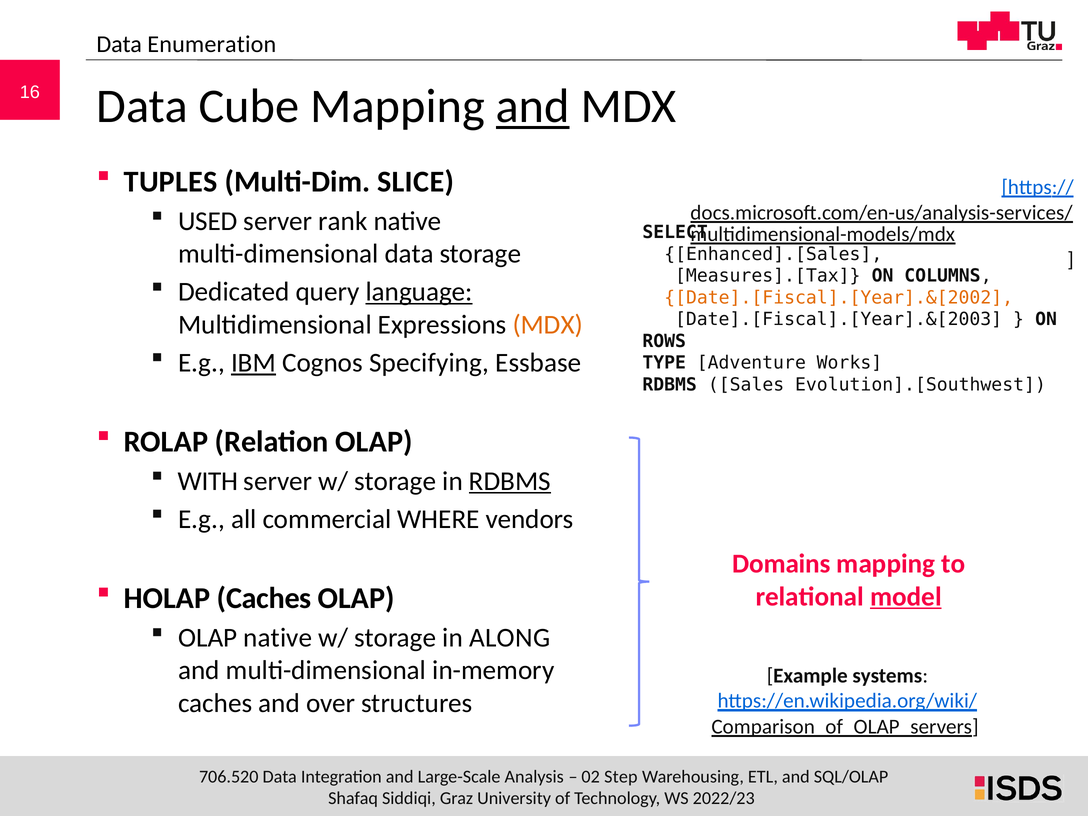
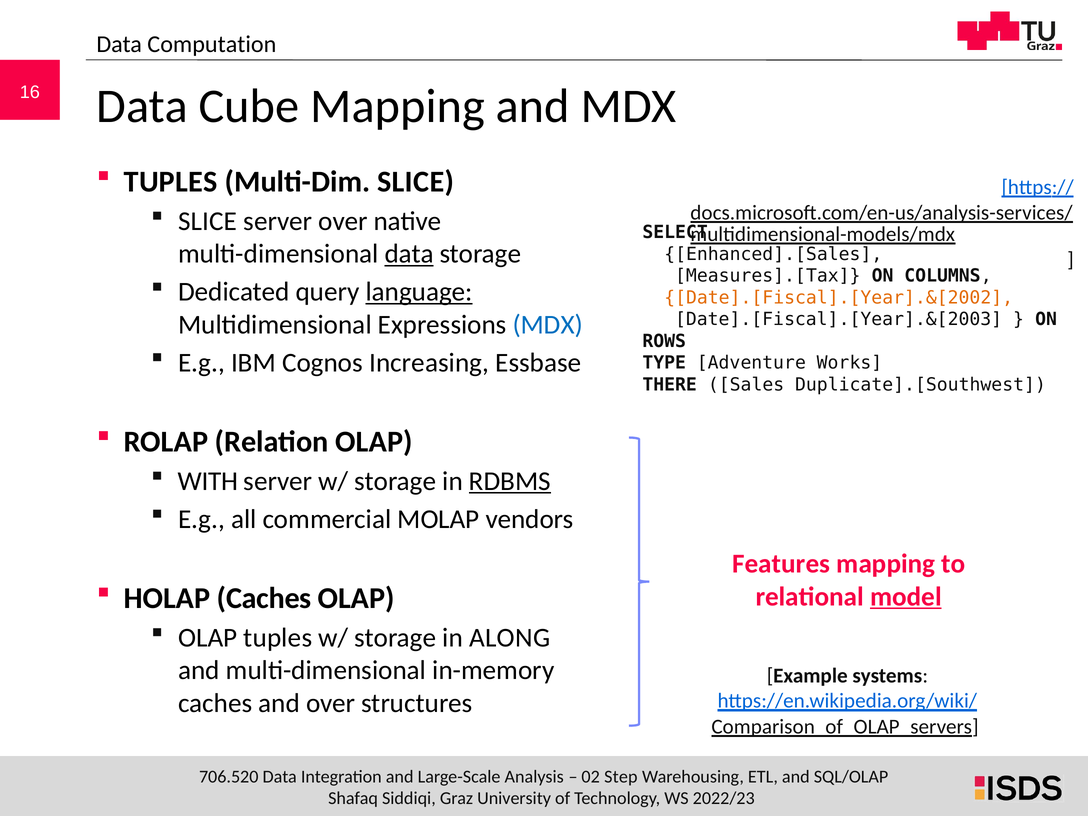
Enumeration: Enumeration -> Computation
and at (533, 107) underline: present -> none
USED at (208, 221): USED -> SLICE
server rank: rank -> over
data at (409, 254) underline: none -> present
MDX at (548, 325) colour: orange -> blue
IBM underline: present -> none
Specifying: Specifying -> Increasing
RDBMS at (670, 385): RDBMS -> THERE
Evolution].[Southwest: Evolution].[Southwest -> Duplicate].[Southwest
WHERE: WHERE -> MOLAP
Domains: Domains -> Features
OLAP native: native -> tuples
